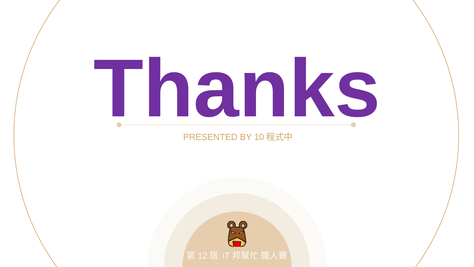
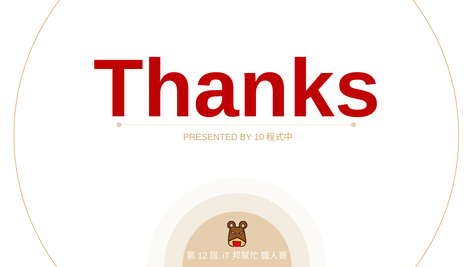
Thanks colour: purple -> red
